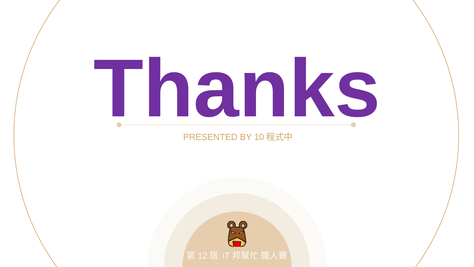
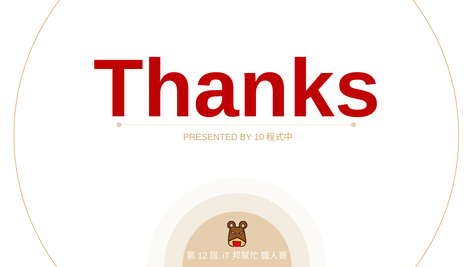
Thanks colour: purple -> red
